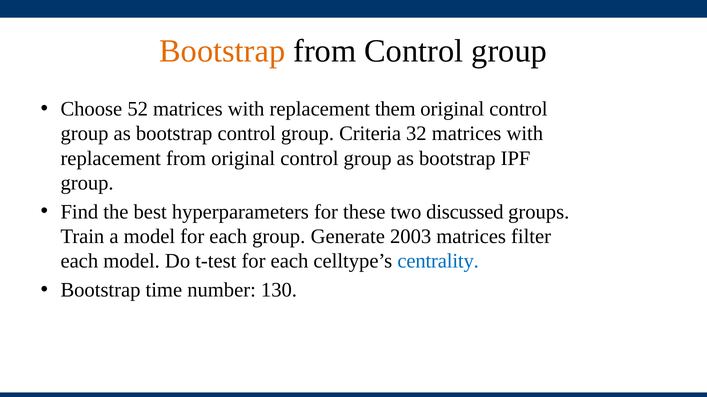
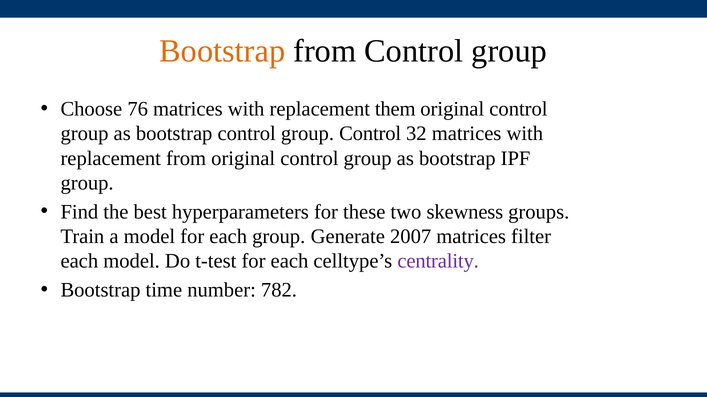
52: 52 -> 76
group Criteria: Criteria -> Control
discussed: discussed -> skewness
2003: 2003 -> 2007
centrality colour: blue -> purple
130: 130 -> 782
